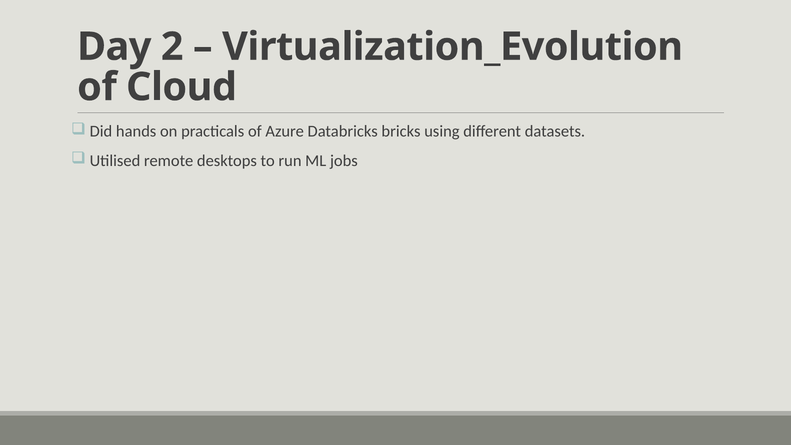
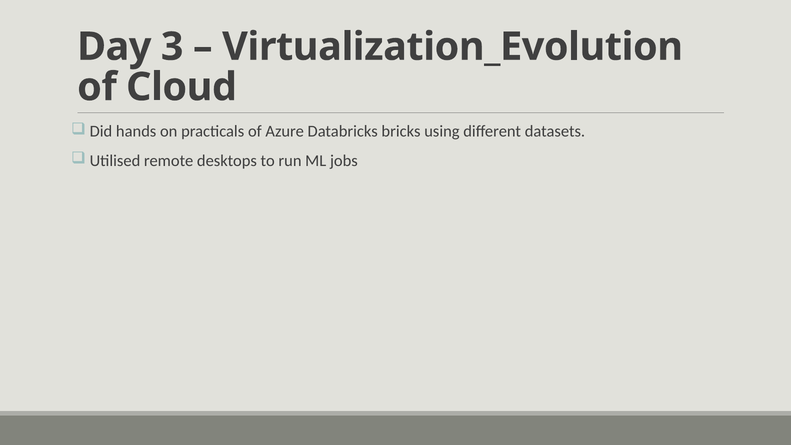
2: 2 -> 3
